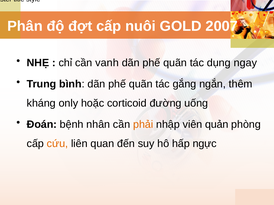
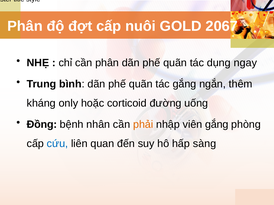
2007: 2007 -> 2067
cần vanh: vanh -> phân
Đoán: Đoán -> Đồng
viên quản: quản -> gắng
cứu colour: orange -> blue
ngực: ngực -> sàng
